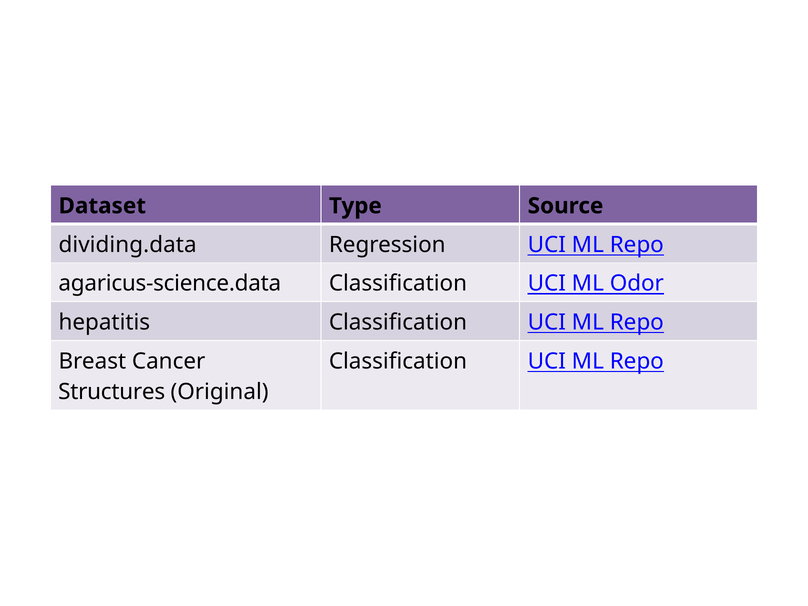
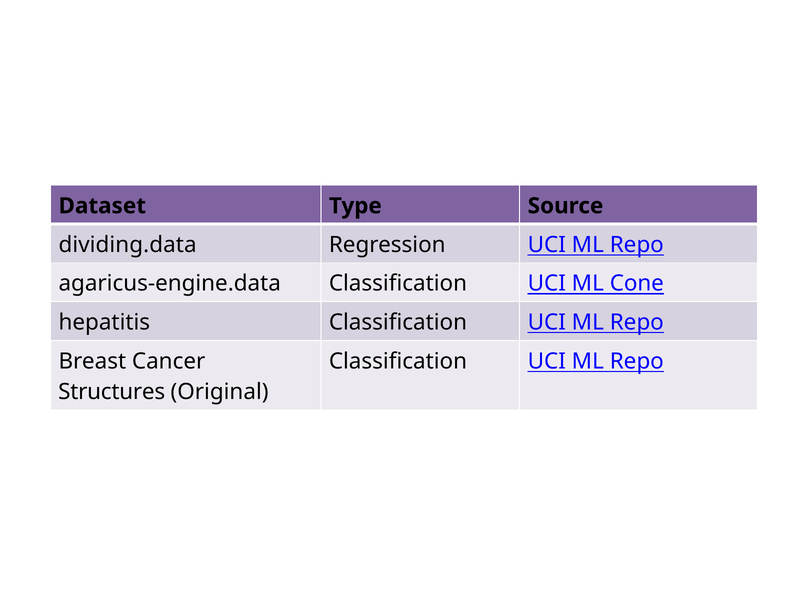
agaricus-science.data: agaricus-science.data -> agaricus-engine.data
Odor: Odor -> Cone
